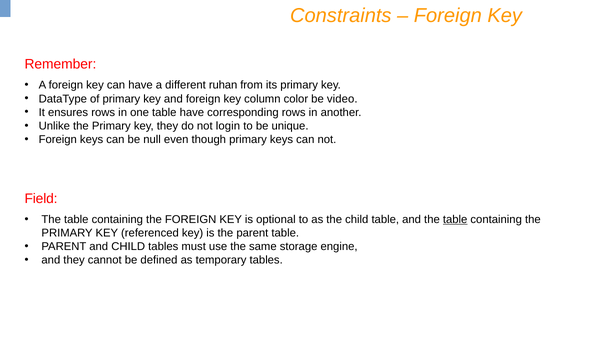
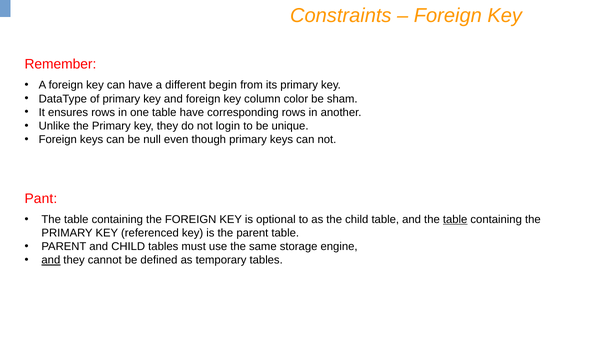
ruhan: ruhan -> begin
video: video -> sham
Field: Field -> Pant
and at (51, 260) underline: none -> present
